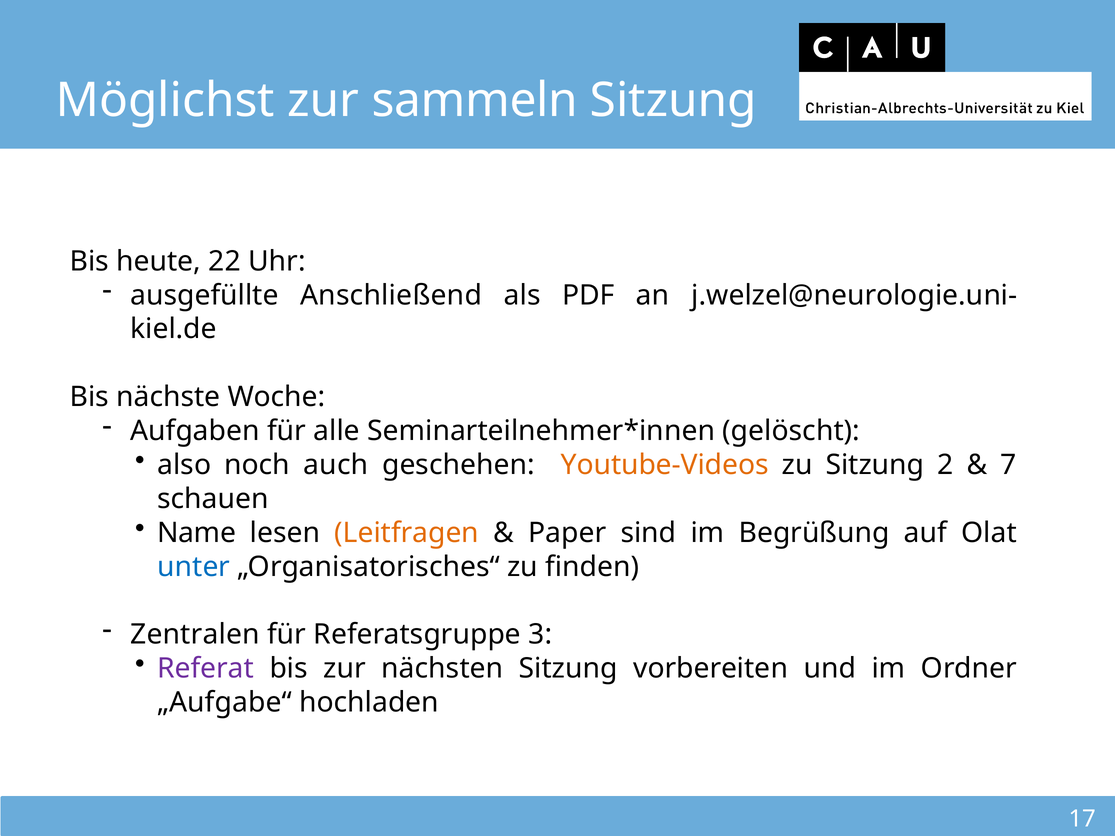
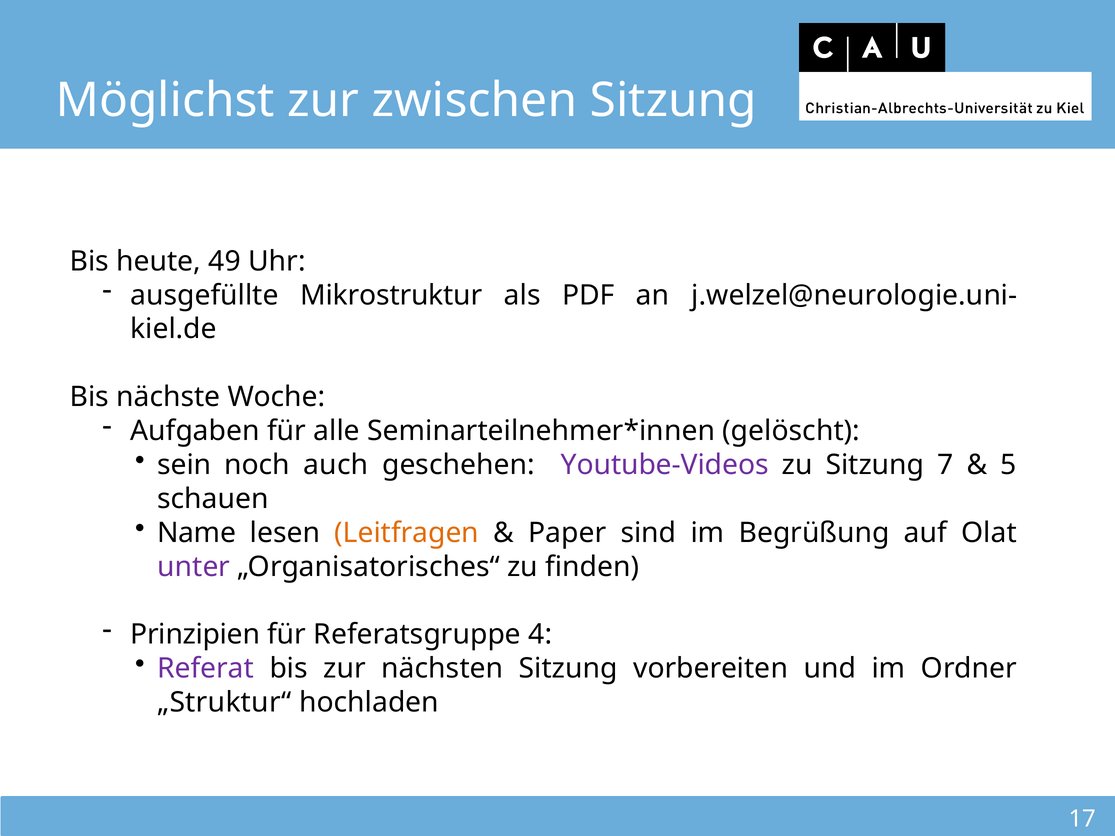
sammeln: sammeln -> zwischen
22: 22 -> 49
Anschließend: Anschließend -> Mikrostruktur
also: also -> sein
Youtube-Videos colour: orange -> purple
2: 2 -> 7
7: 7 -> 5
unter colour: blue -> purple
Zentralen: Zentralen -> Prinzipien
3: 3 -> 4
„Aufgabe“: „Aufgabe“ -> „Struktur“
